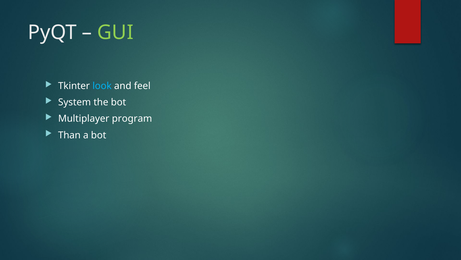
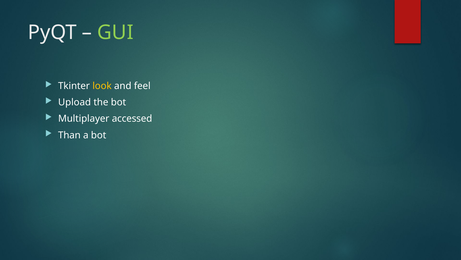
look colour: light blue -> yellow
System: System -> Upload
program: program -> accessed
